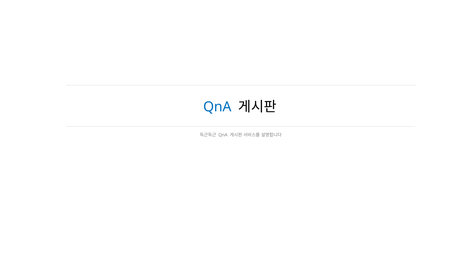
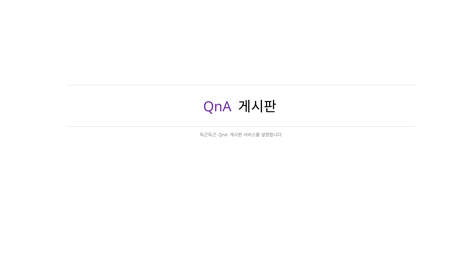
QnA at (217, 107) colour: blue -> purple
